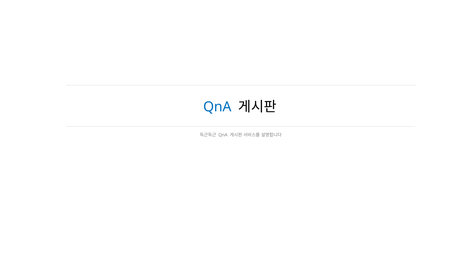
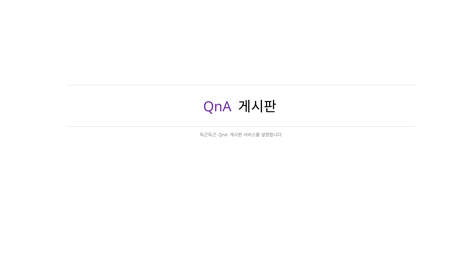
QnA at (217, 107) colour: blue -> purple
